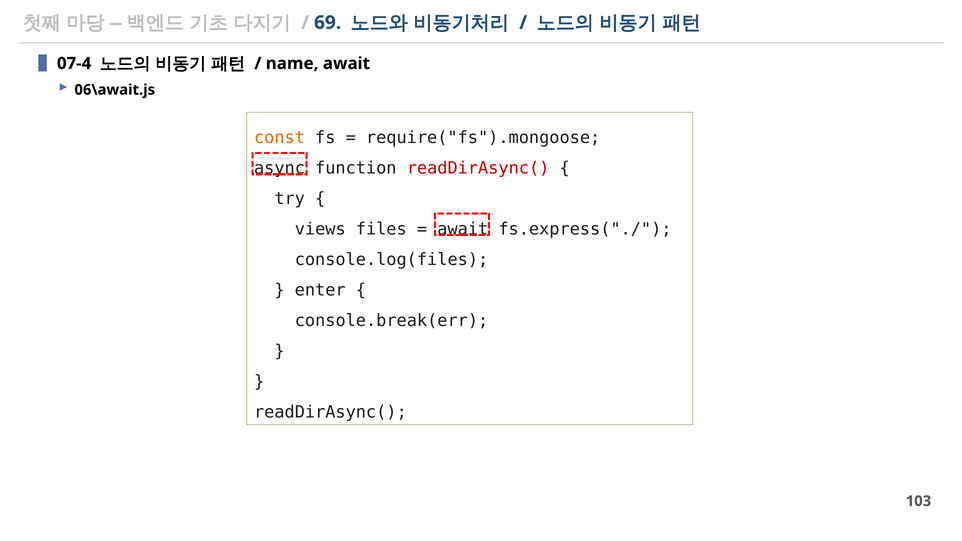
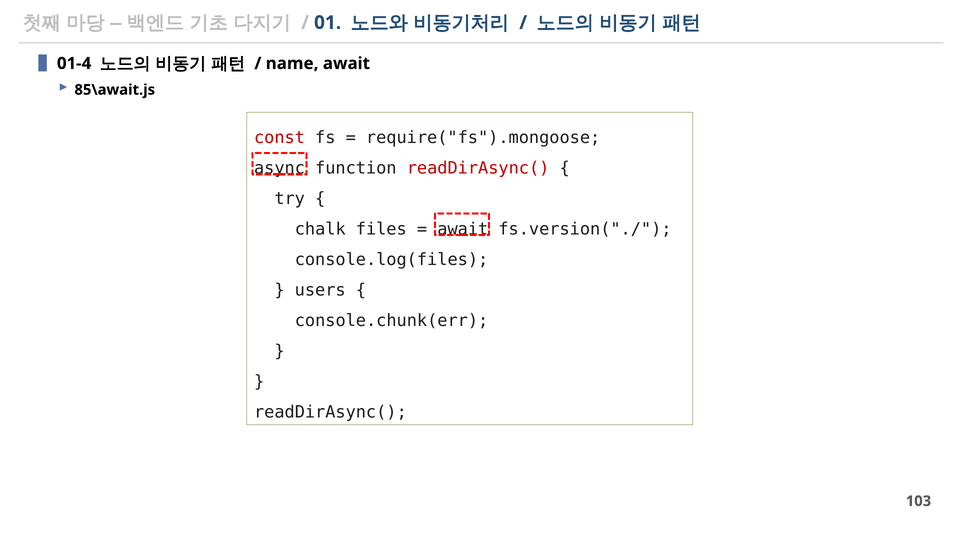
69: 69 -> 01
07-4: 07-4 -> 01-4
06\await.js: 06\await.js -> 85\await.js
const colour: orange -> red
views: views -> chalk
fs.express("./: fs.express("./ -> fs.version("./
enter: enter -> users
console.break(err: console.break(err -> console.chunk(err
